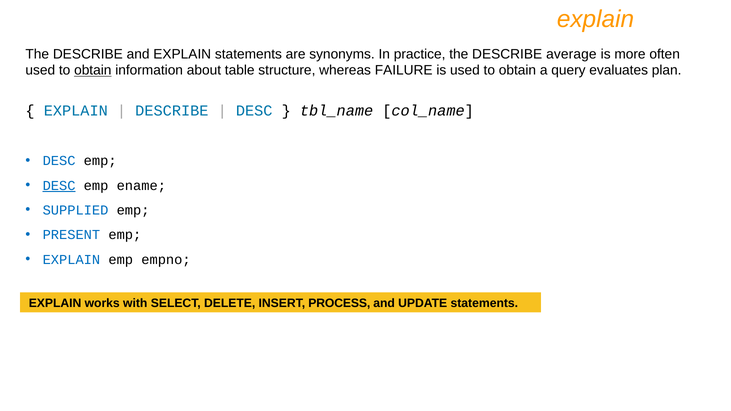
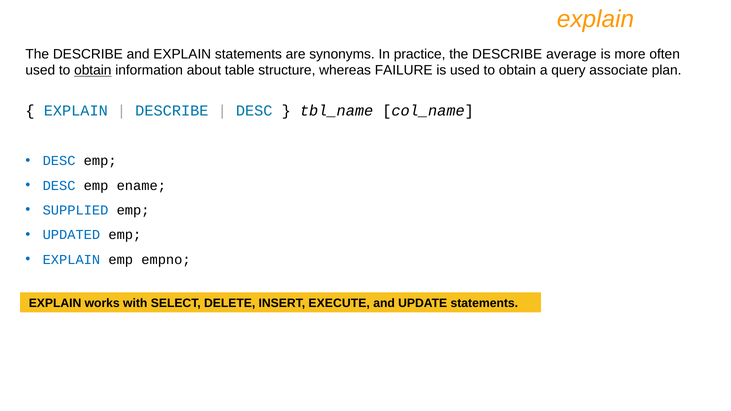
evaluates: evaluates -> associate
DESC at (59, 186) underline: present -> none
PRESENT: PRESENT -> UPDATED
PROCESS: PROCESS -> EXECUTE
